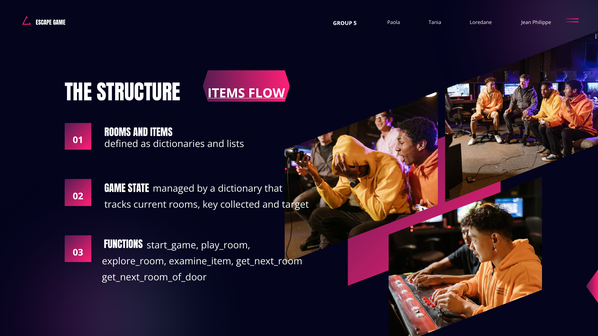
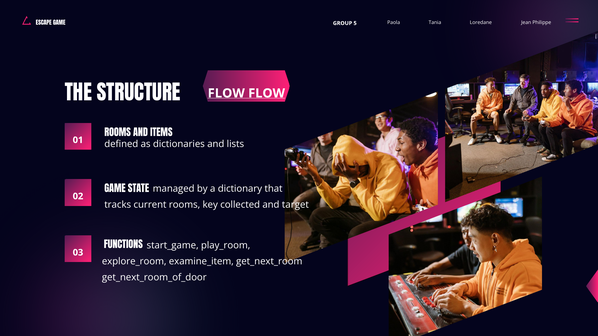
ITEMS at (226, 93): ITEMS -> FLOW
